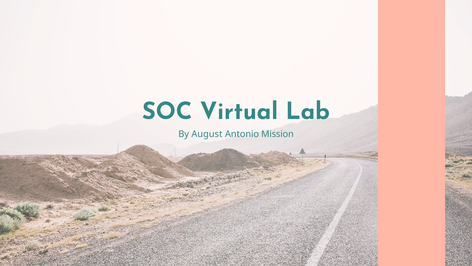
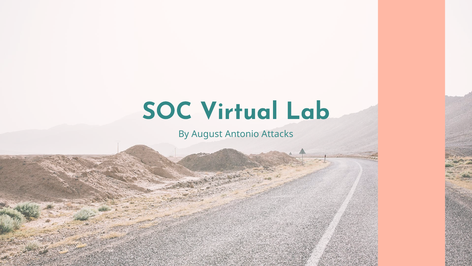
Mission: Mission -> Attacks
